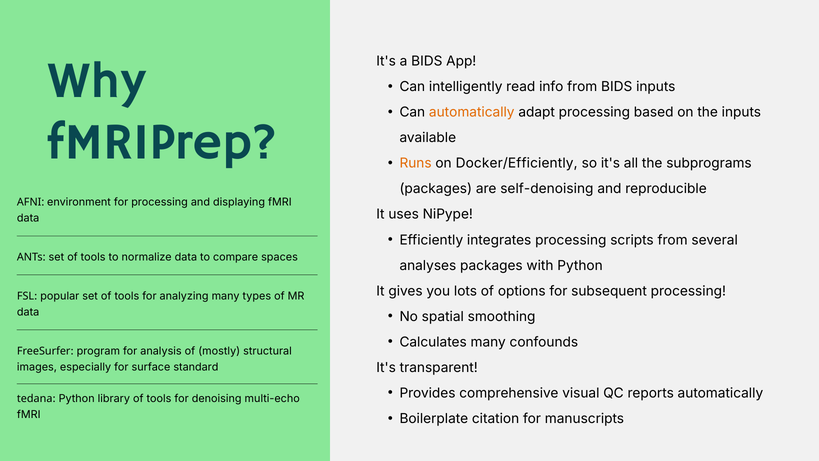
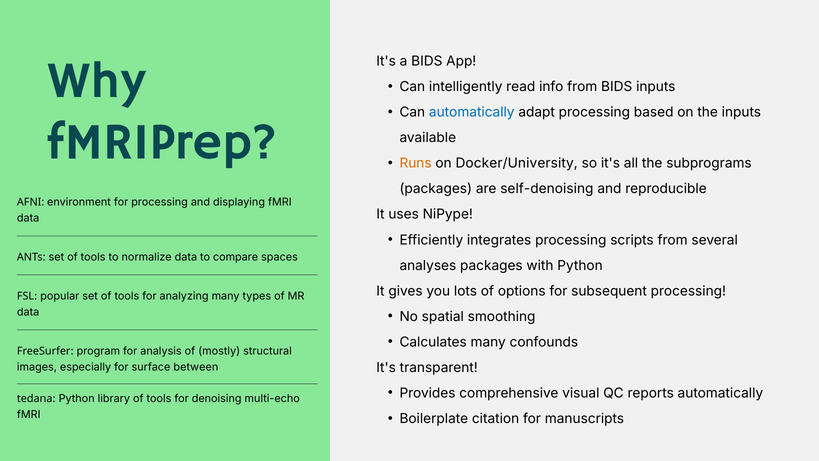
automatically at (472, 112) colour: orange -> blue
Docker/Efficiently: Docker/Efficiently -> Docker/University
standard: standard -> between
